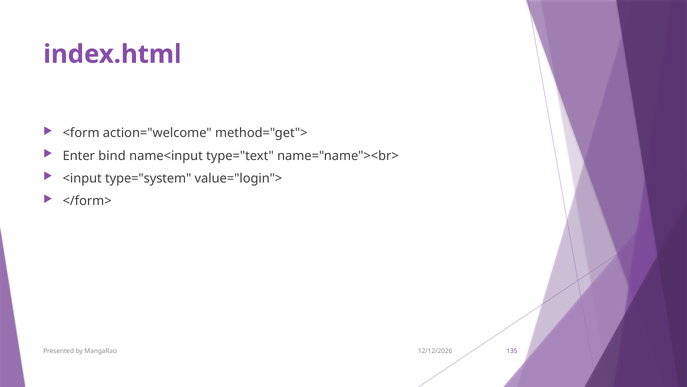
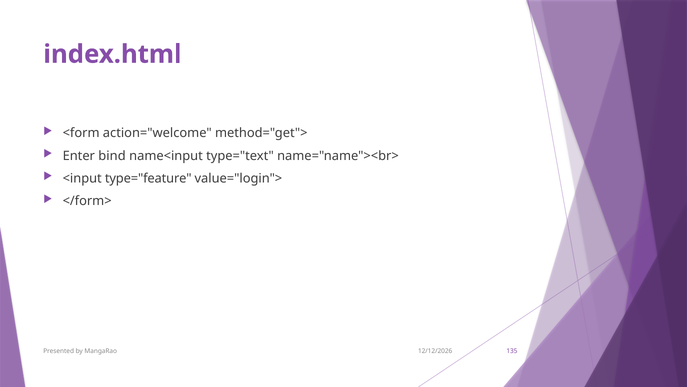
type="system: type="system -> type="feature
